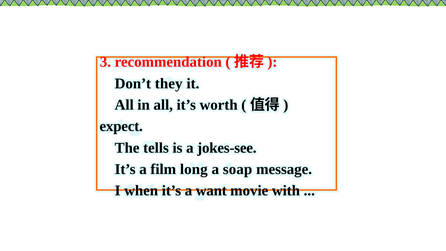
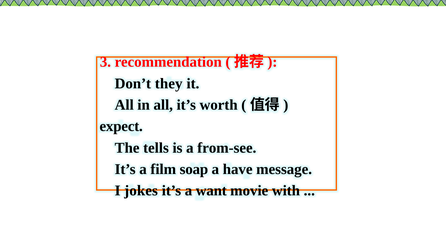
jokes-see: jokes-see -> from-see
long: long -> soap
soap: soap -> have
when: when -> jokes
